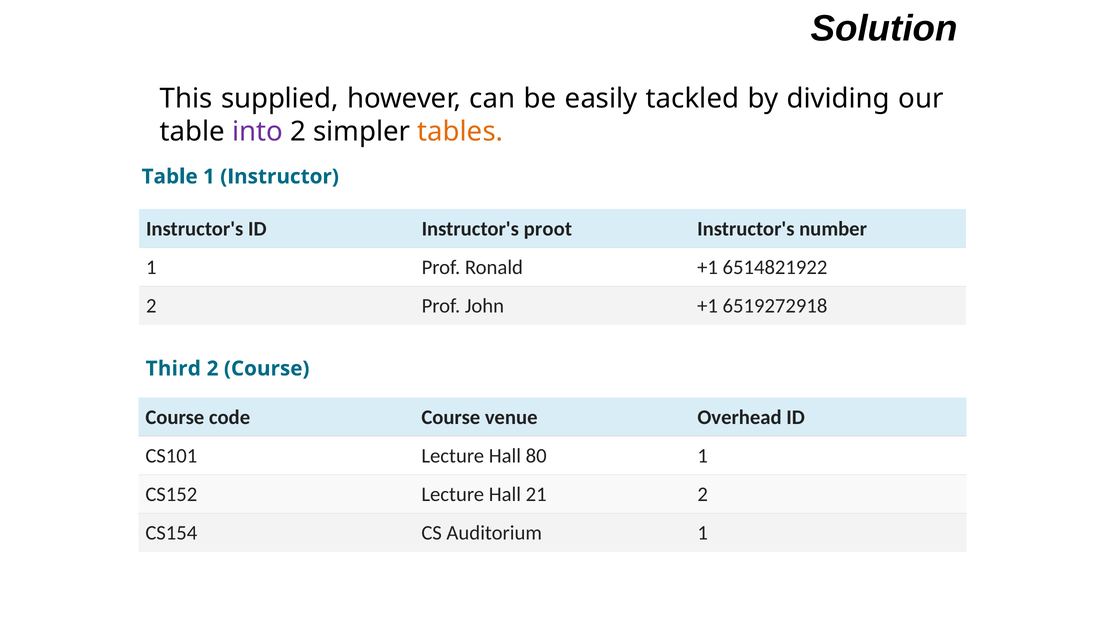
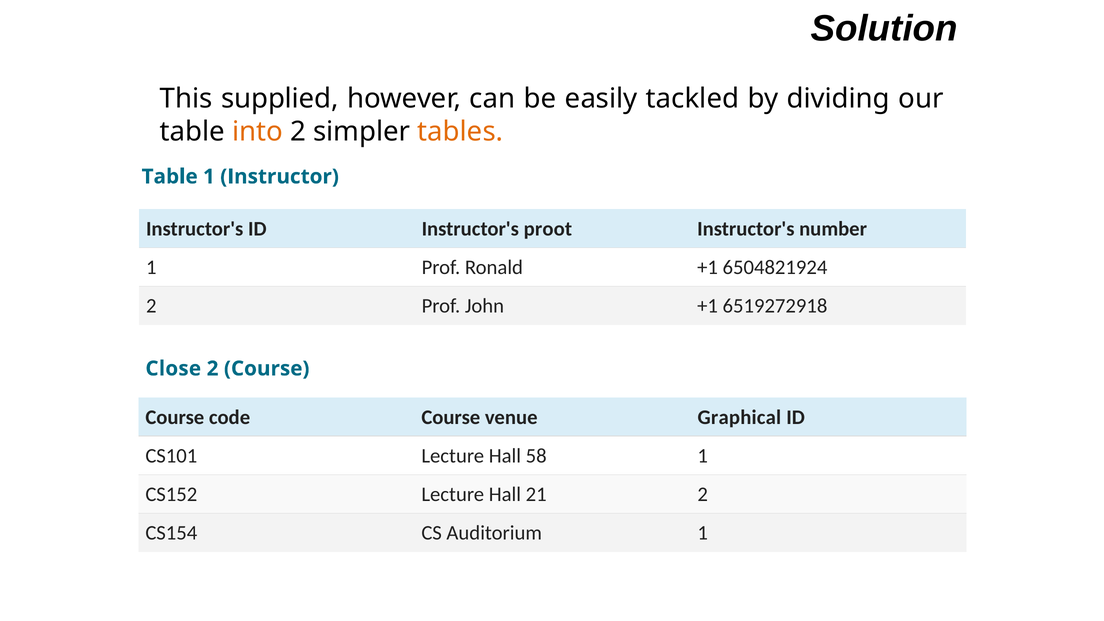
into colour: purple -> orange
6514821922: 6514821922 -> 6504821924
Third: Third -> Close
Overhead: Overhead -> Graphical
80: 80 -> 58
